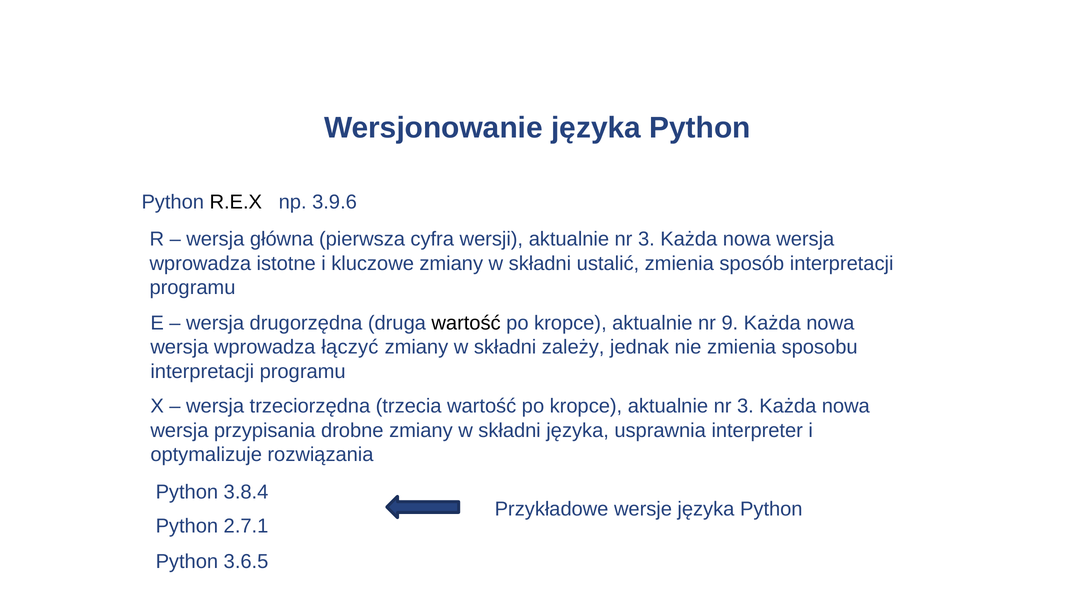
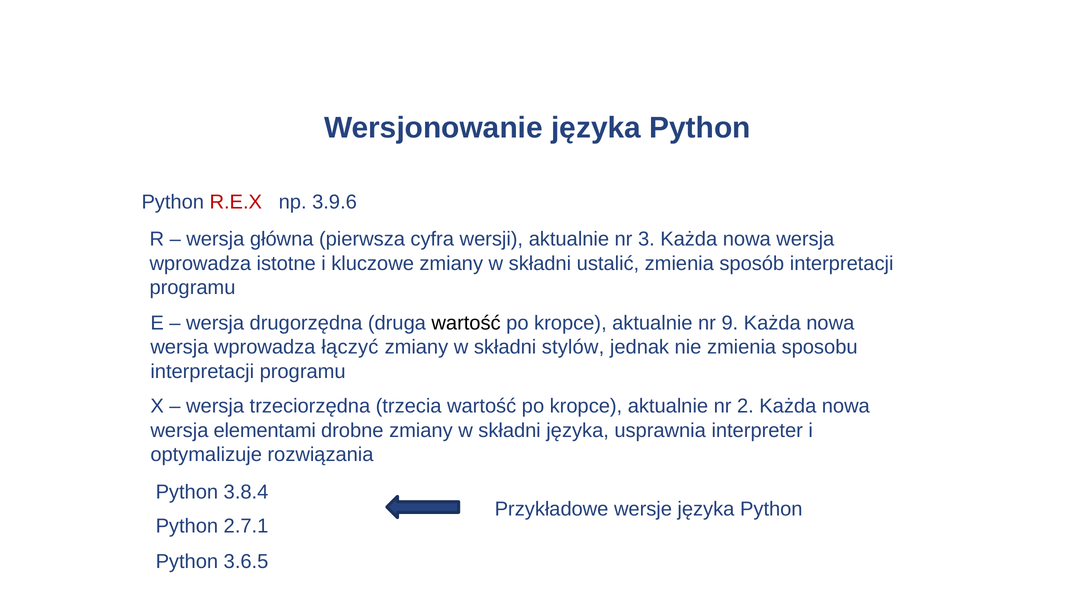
R.E.X colour: black -> red
zależy: zależy -> stylów
kropce aktualnie nr 3: 3 -> 2
przypisania: przypisania -> elementami
